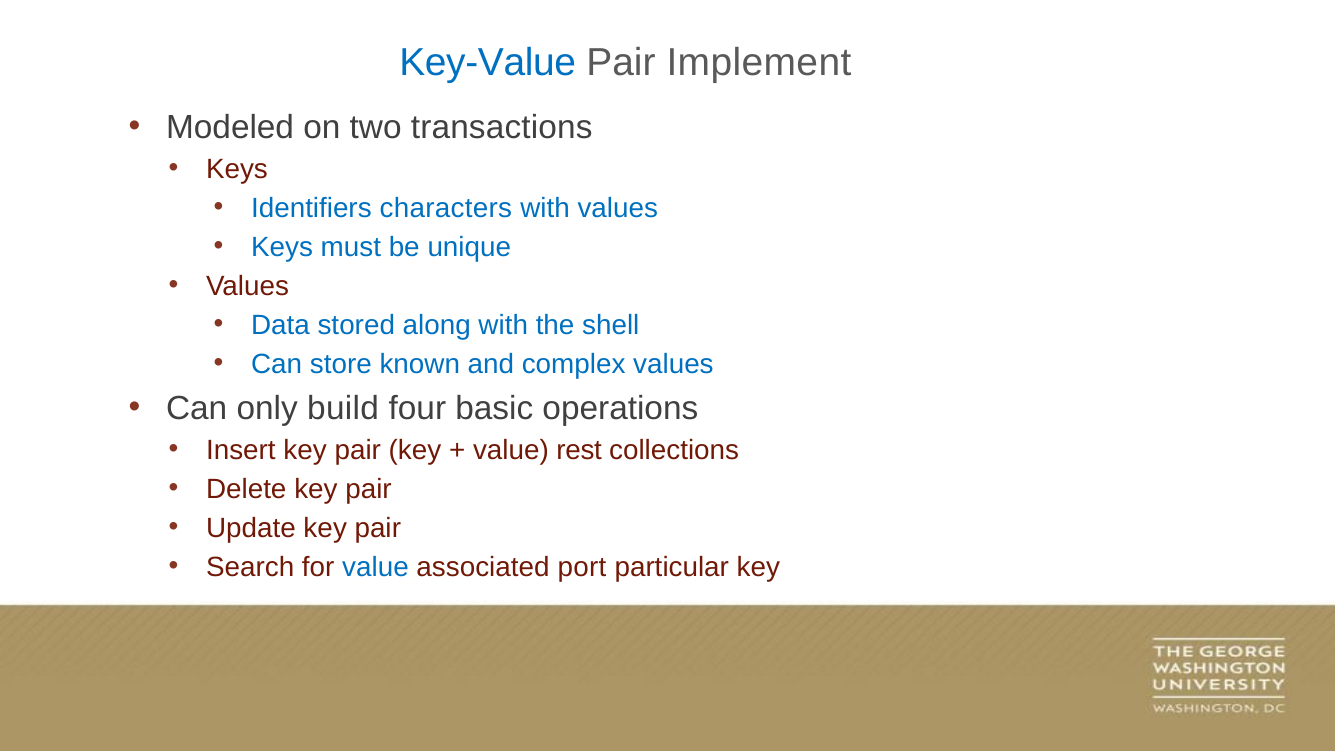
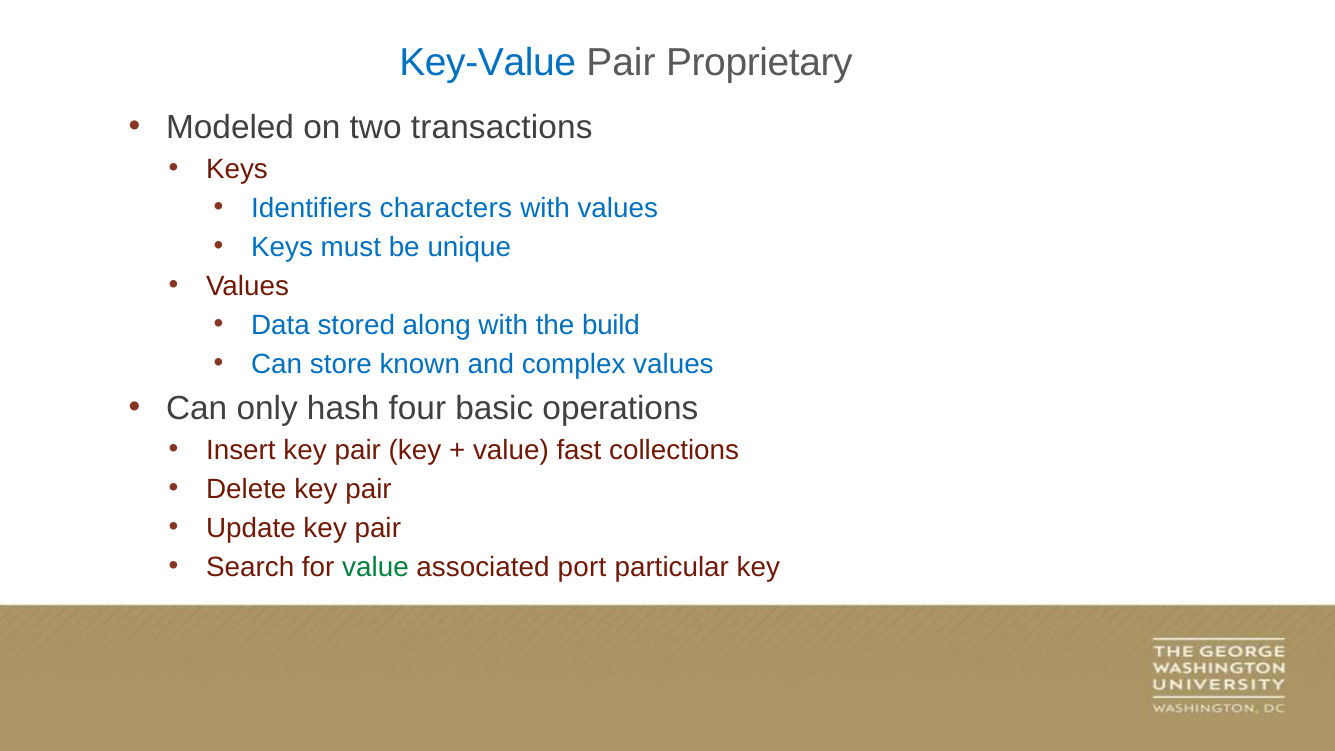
Implement: Implement -> Proprietary
shell: shell -> build
build: build -> hash
rest: rest -> fast
value at (375, 567) colour: blue -> green
